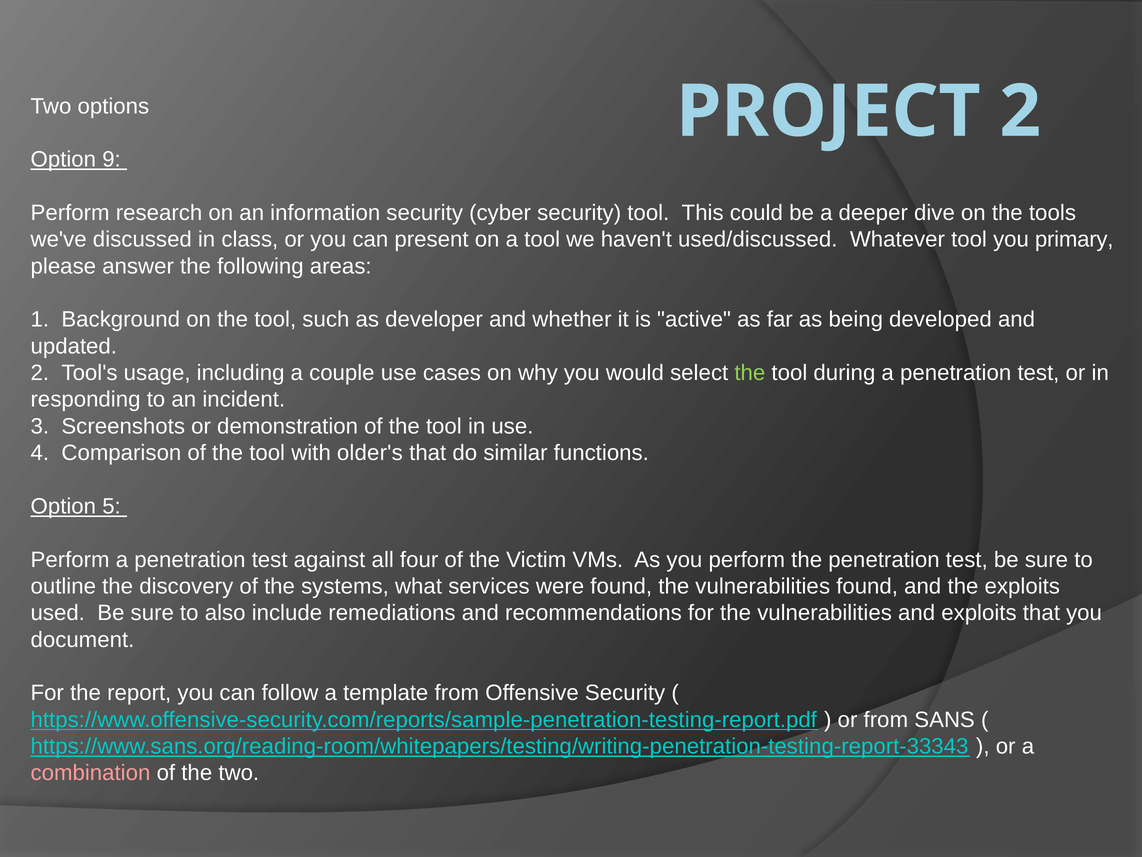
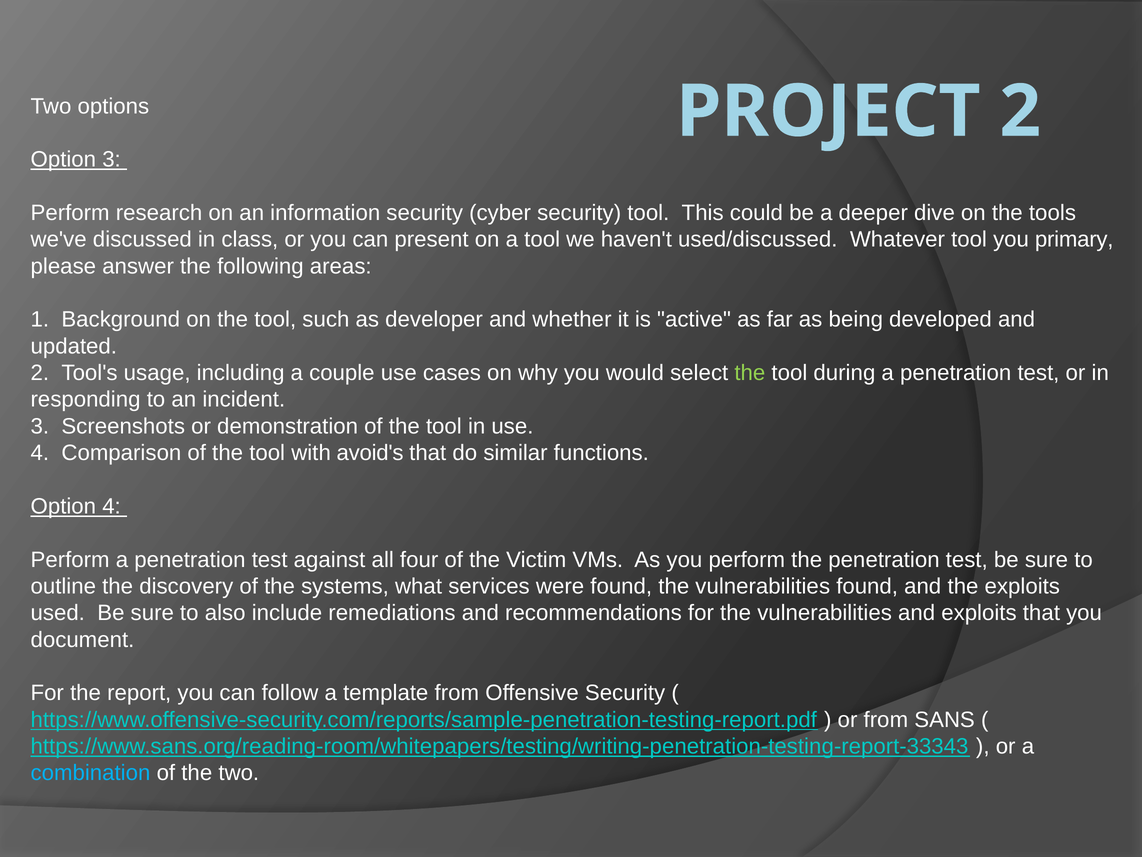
Option 9: 9 -> 3
older's: older's -> avoid's
Option 5: 5 -> 4
combination colour: pink -> light blue
